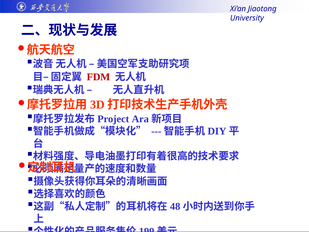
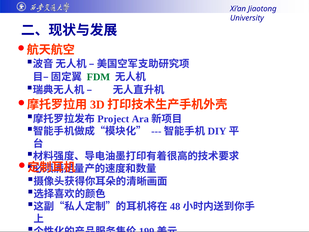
FDM colour: red -> green
